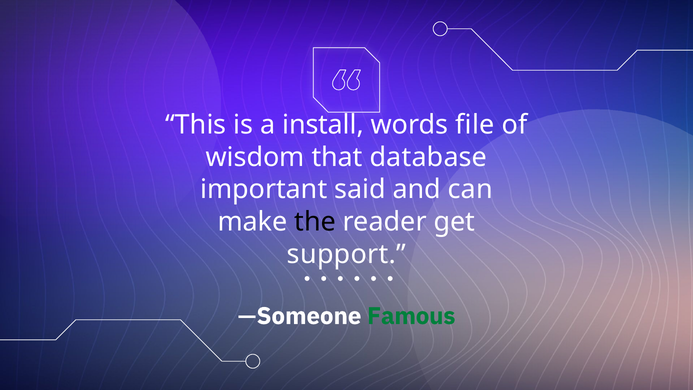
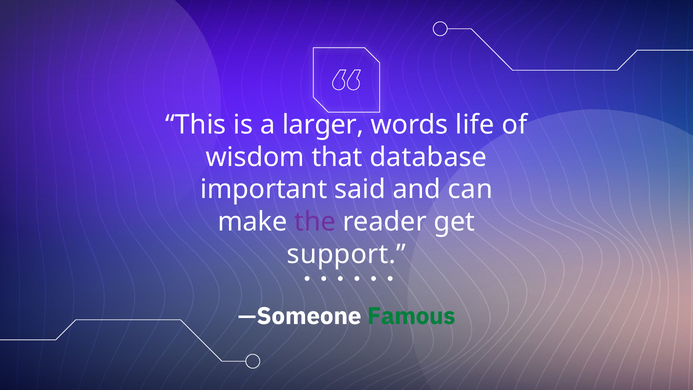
install: install -> larger
file: file -> life
the colour: black -> purple
